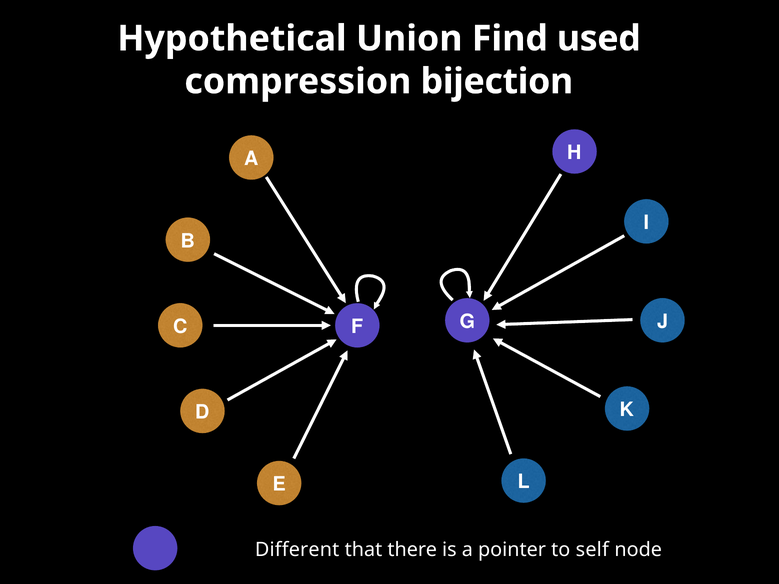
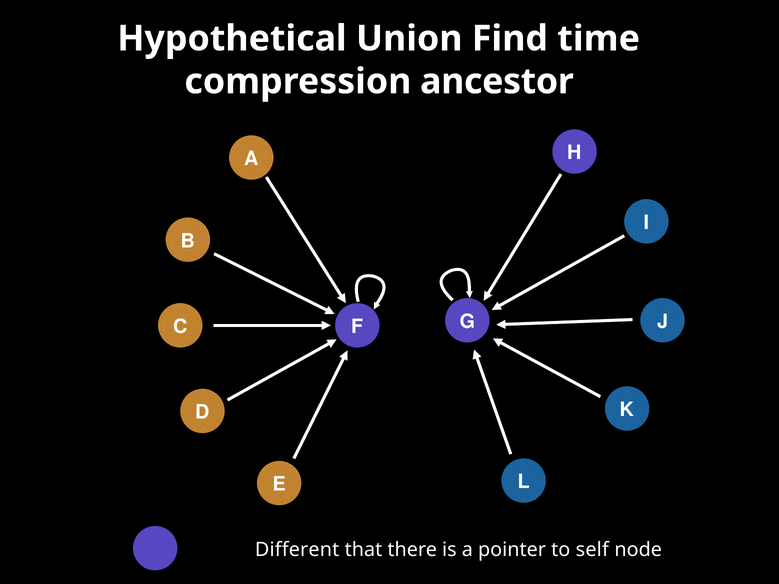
used: used -> time
bijection: bijection -> ancestor
